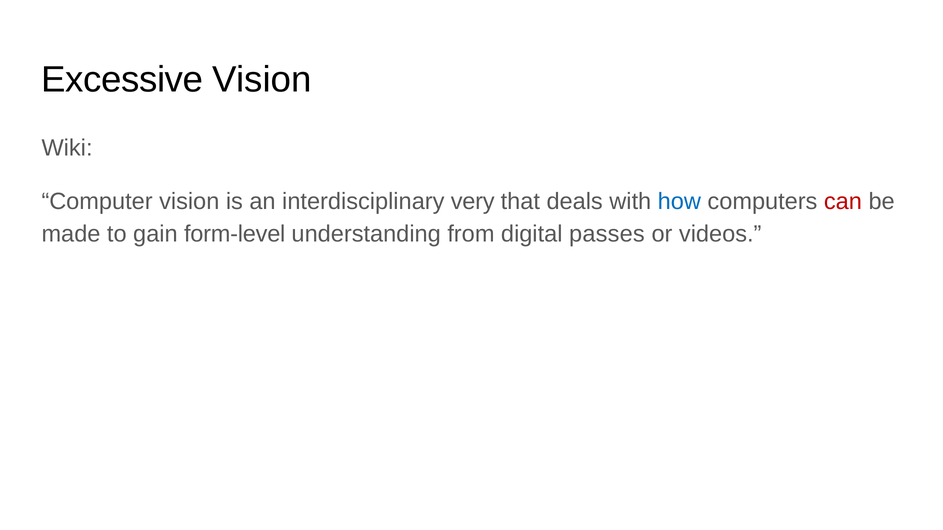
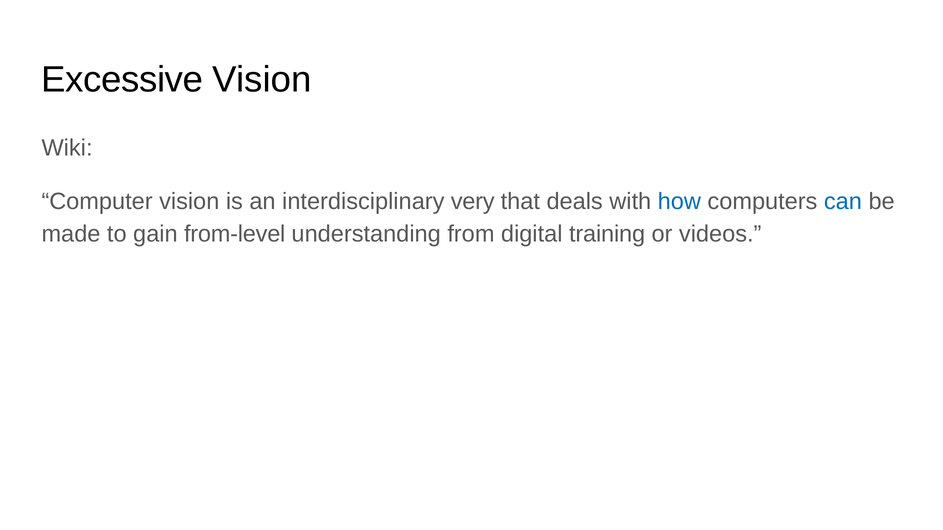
can colour: red -> blue
form-level: form-level -> from-level
passes: passes -> training
